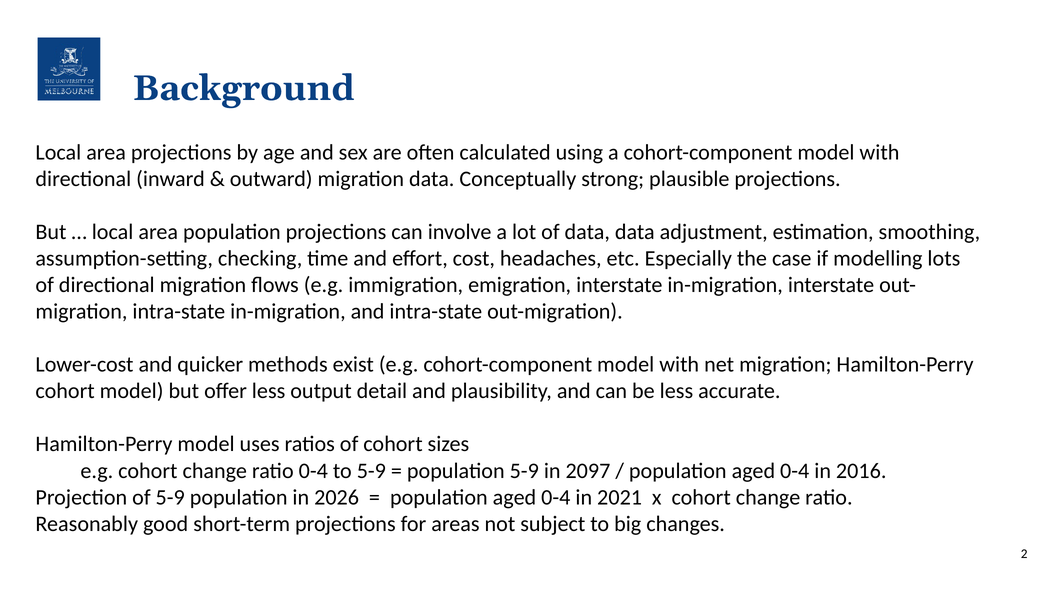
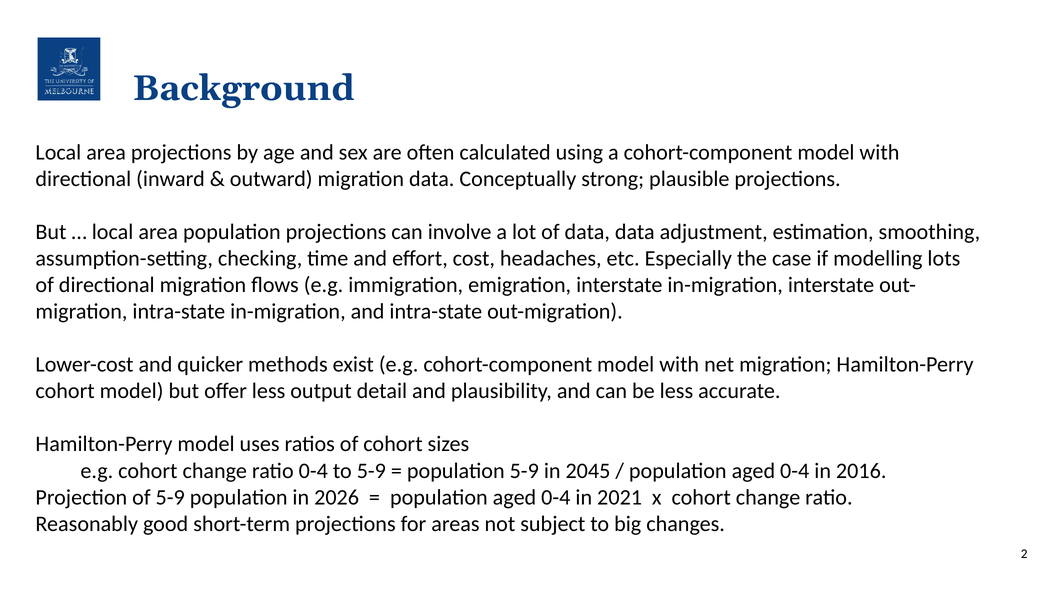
2097: 2097 -> 2045
